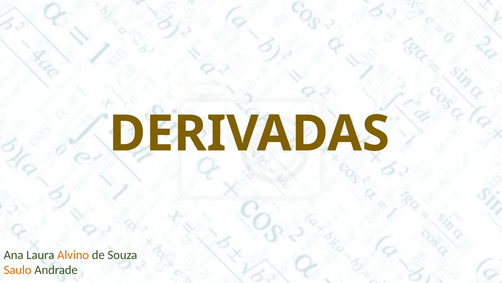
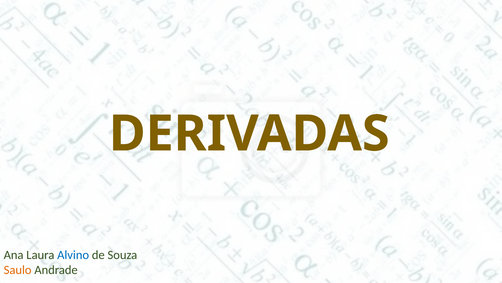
Alvino colour: orange -> blue
